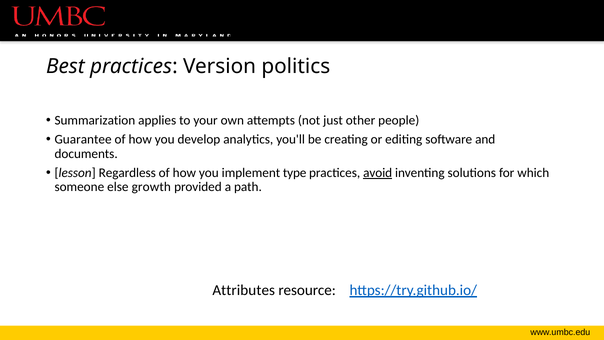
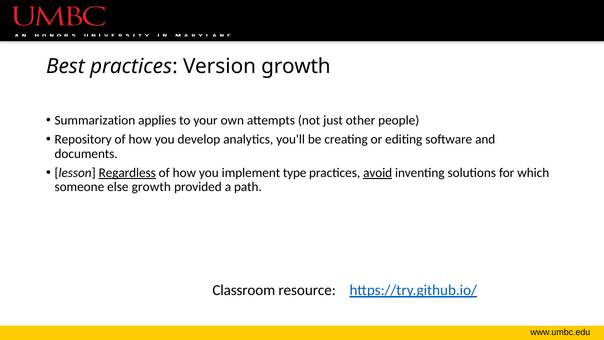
Version politics: politics -> growth
Guarantee: Guarantee -> Repository
Regardless underline: none -> present
Attributes: Attributes -> Classroom
